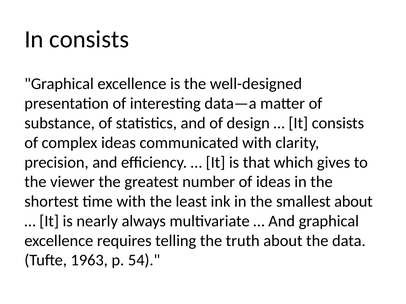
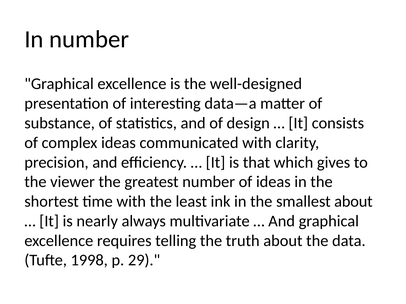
In consists: consists -> number
1963: 1963 -> 1998
54: 54 -> 29
